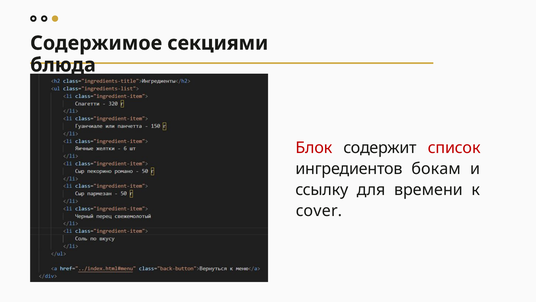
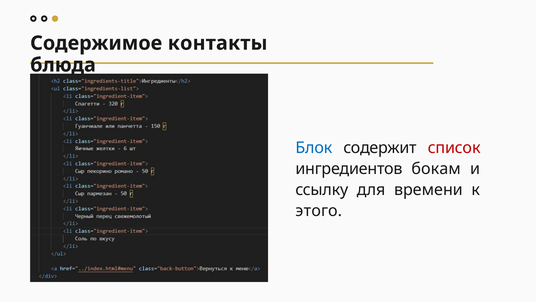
секциями: секциями -> контакты
Блок colour: red -> blue
cover: cover -> этого
